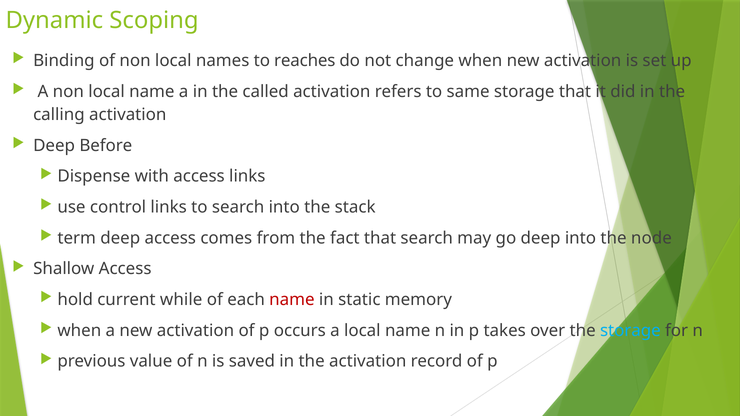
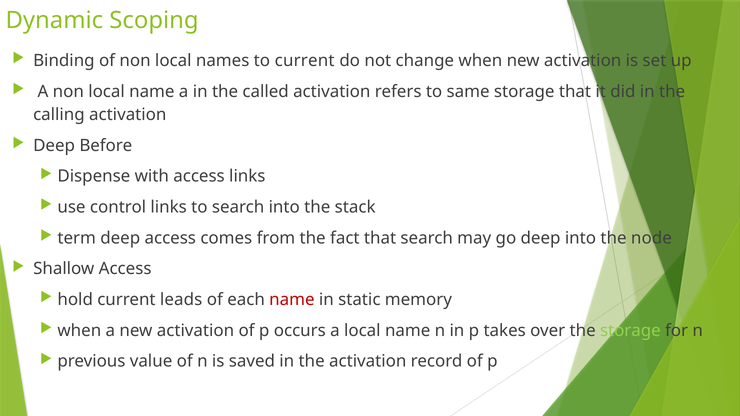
to reaches: reaches -> current
while: while -> leads
storage at (630, 331) colour: light blue -> light green
